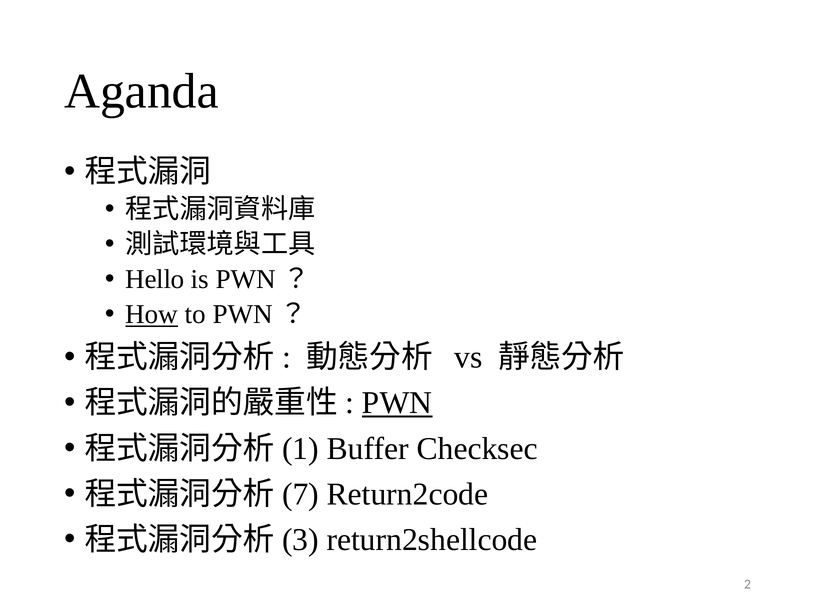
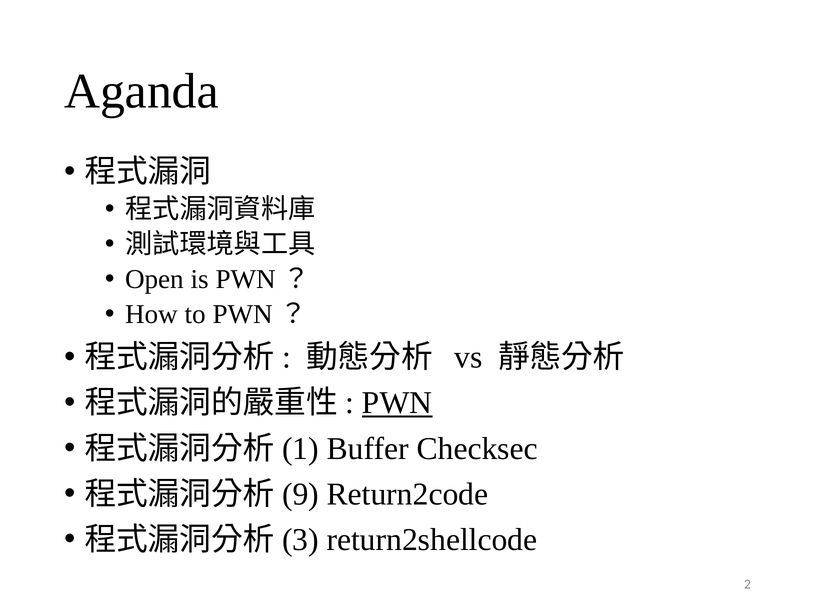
Hello: Hello -> Open
How underline: present -> none
7: 7 -> 9
